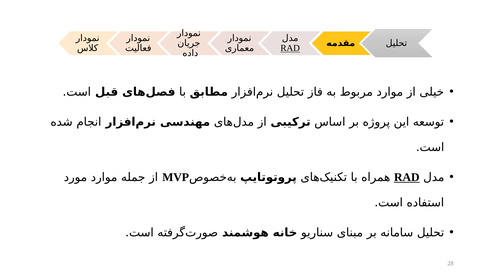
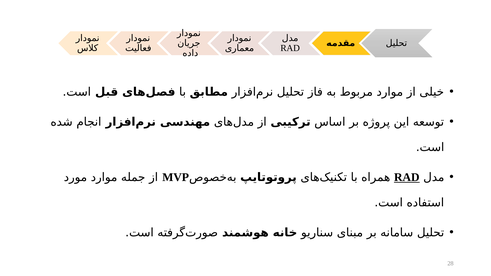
RAD at (290, 48) underline: present -> none
